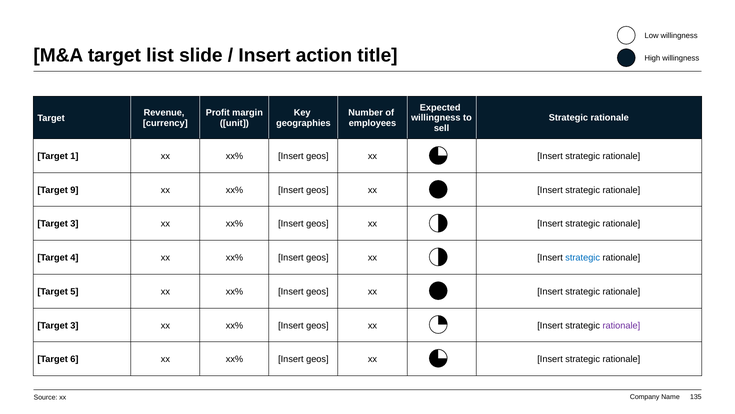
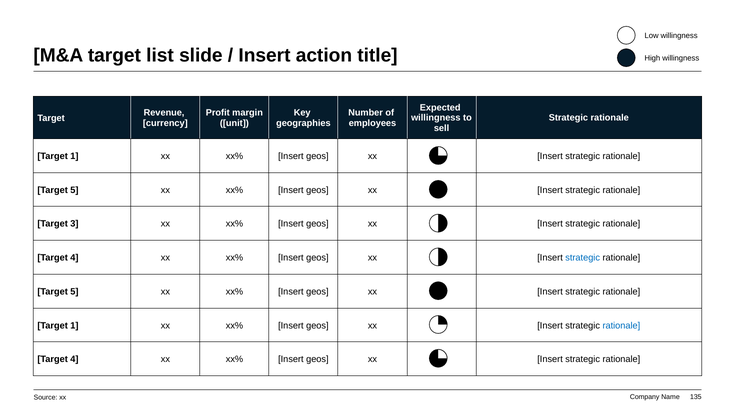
9 at (74, 190): 9 -> 5
3 at (74, 325): 3 -> 1
rationale at (621, 325) colour: purple -> blue
6 at (74, 359): 6 -> 4
